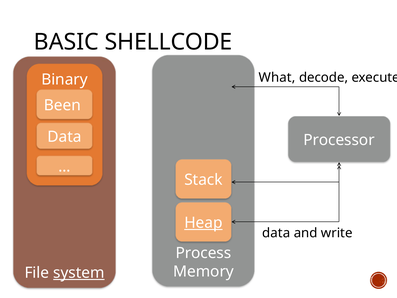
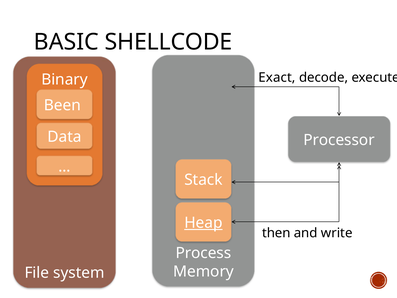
What: What -> Exact
data at (276, 233): data -> then
system underline: present -> none
